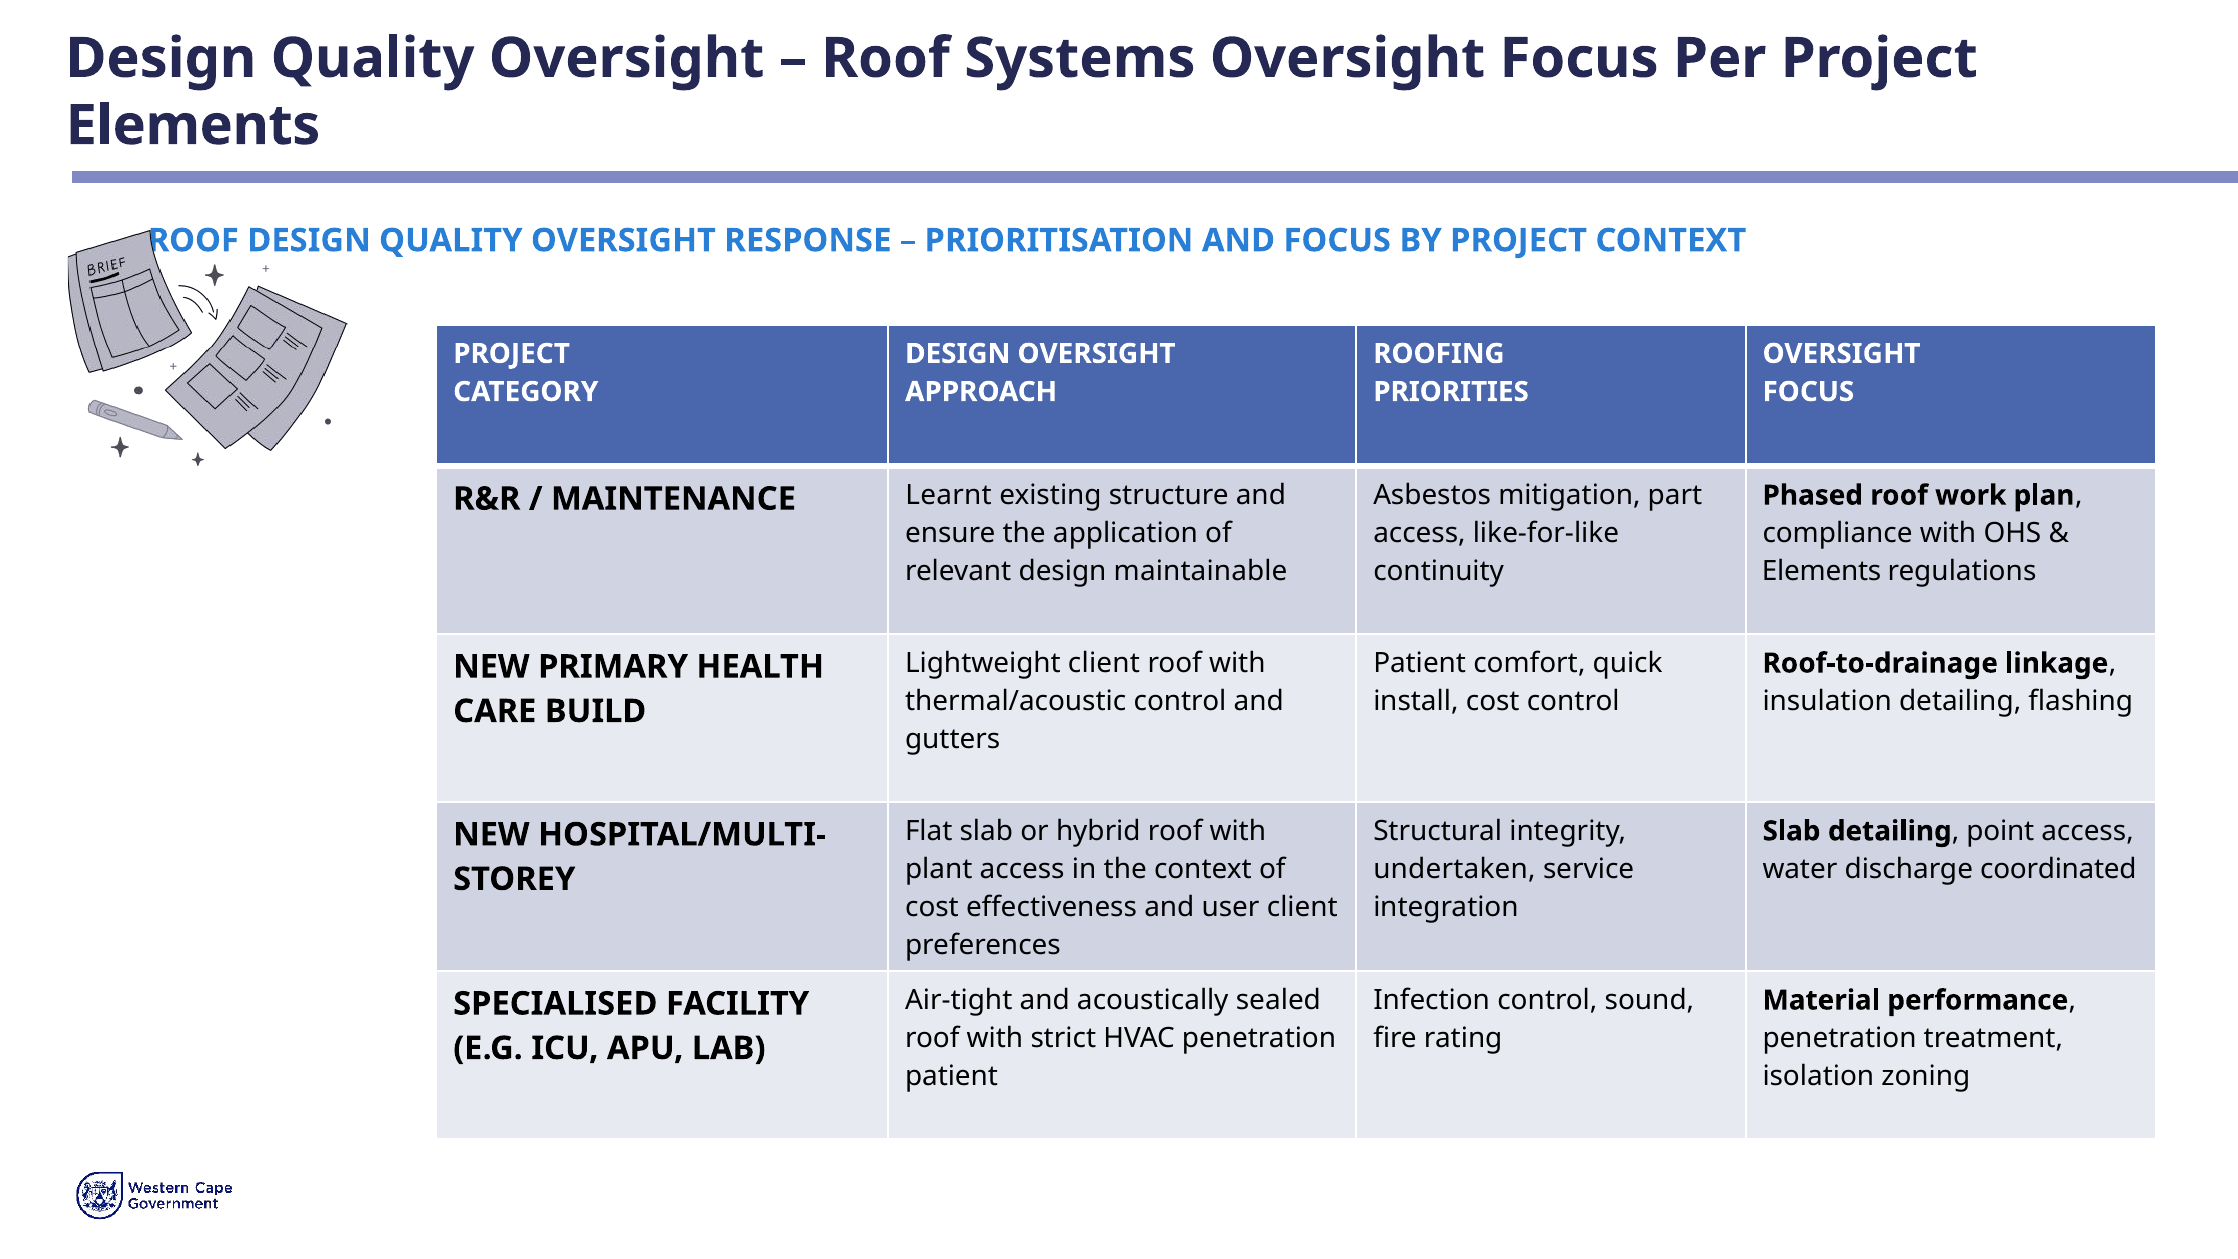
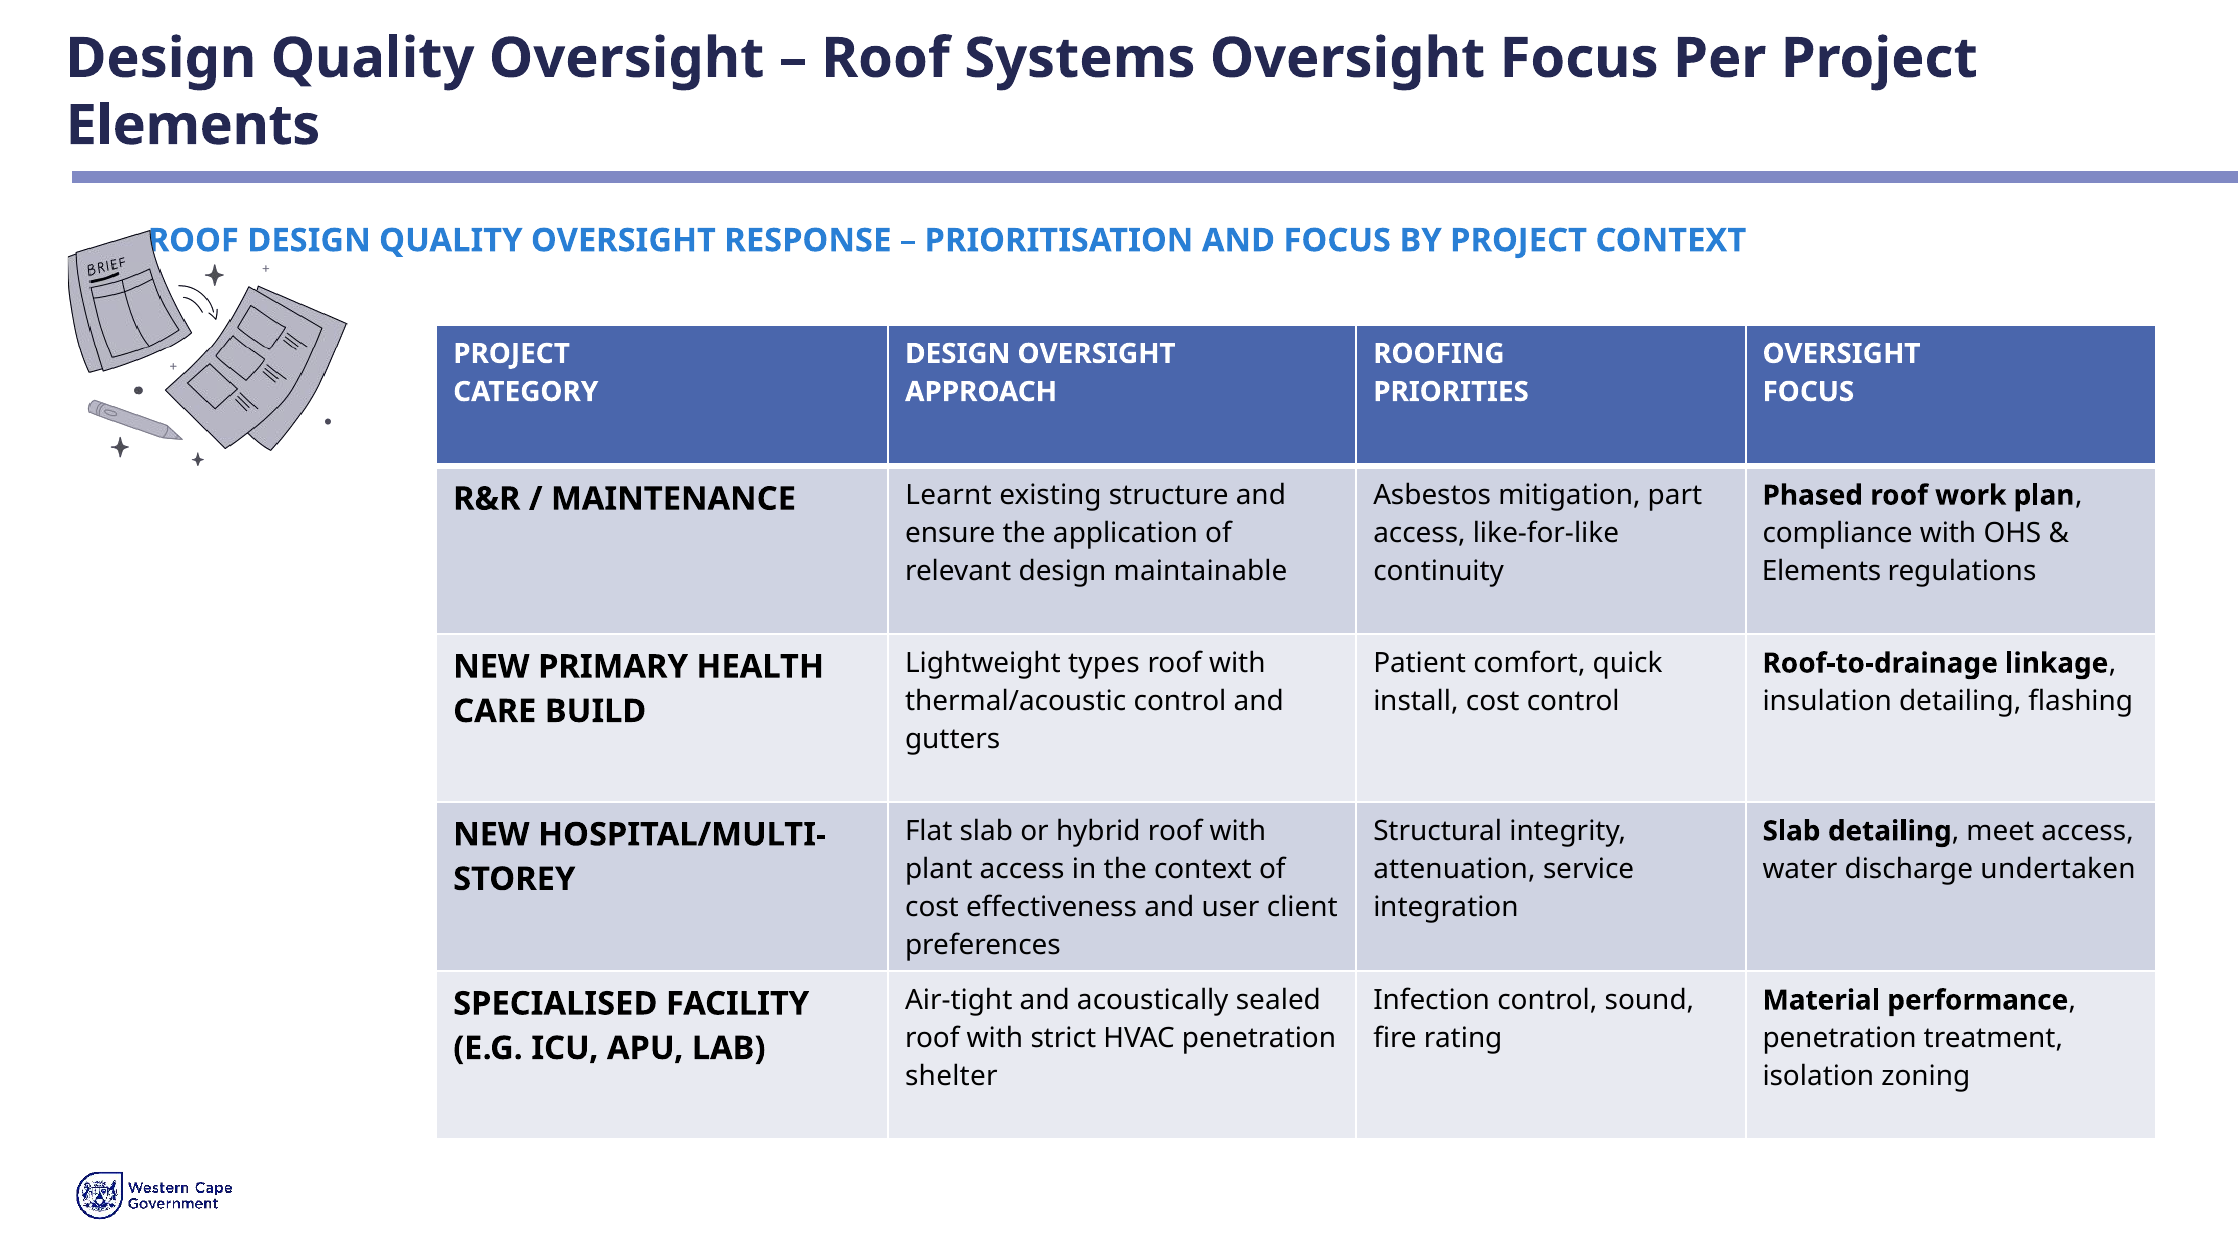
Lightweight client: client -> types
point: point -> meet
undertaken: undertaken -> attenuation
coordinated: coordinated -> undertaken
patient at (952, 1076): patient -> shelter
